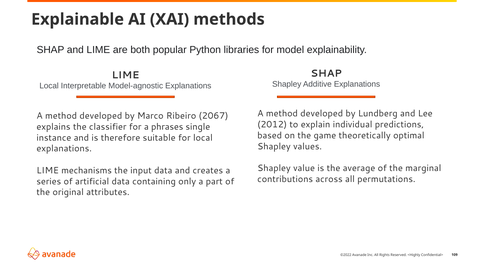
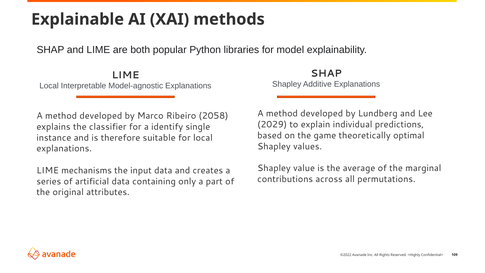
2067: 2067 -> 2058
2012: 2012 -> 2029
phrases: phrases -> identify
